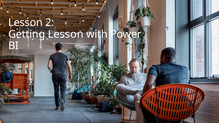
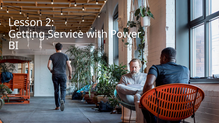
Getting Lesson: Lesson -> Service
